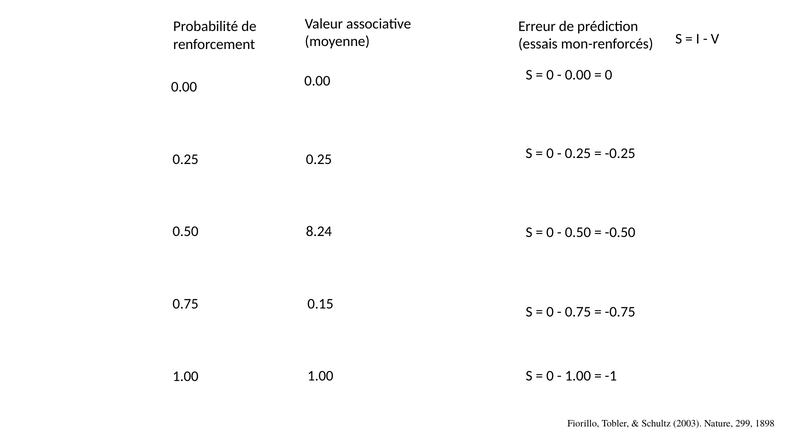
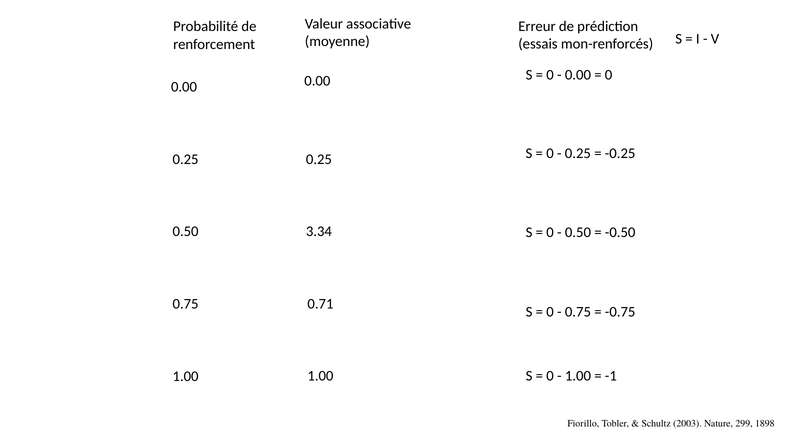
8.24: 8.24 -> 3.34
0.15: 0.15 -> 0.71
